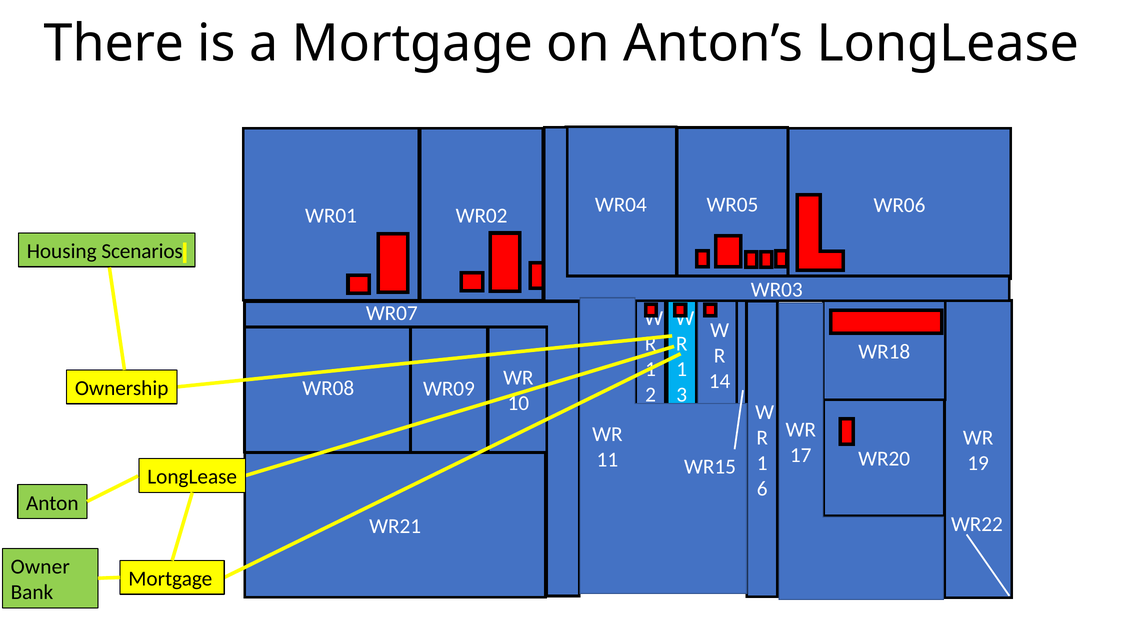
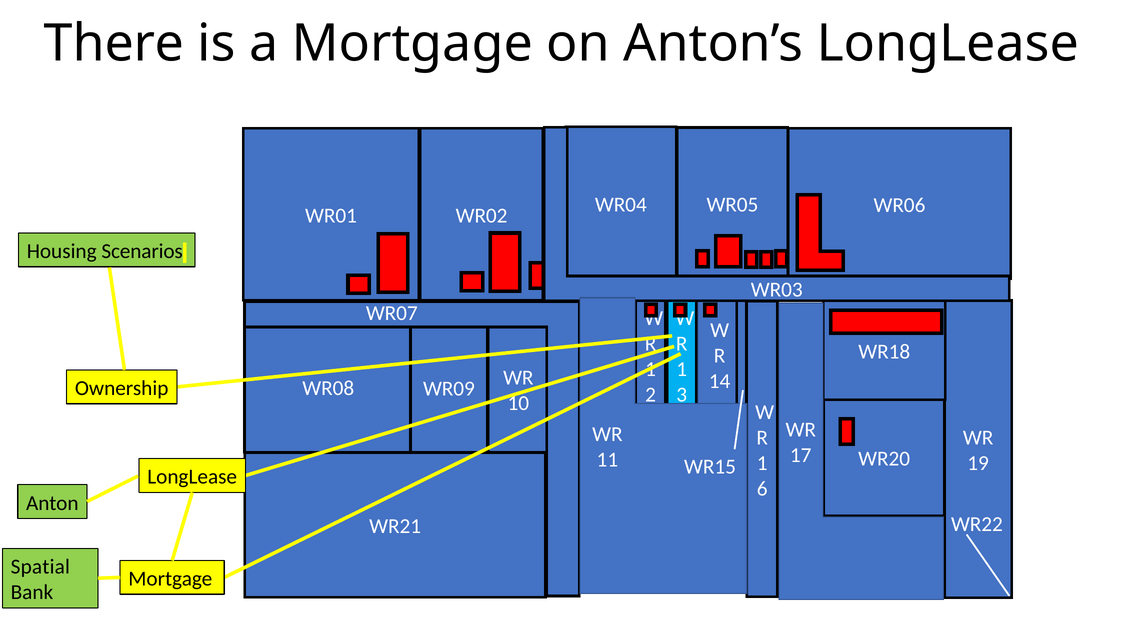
Owner: Owner -> Spatial
